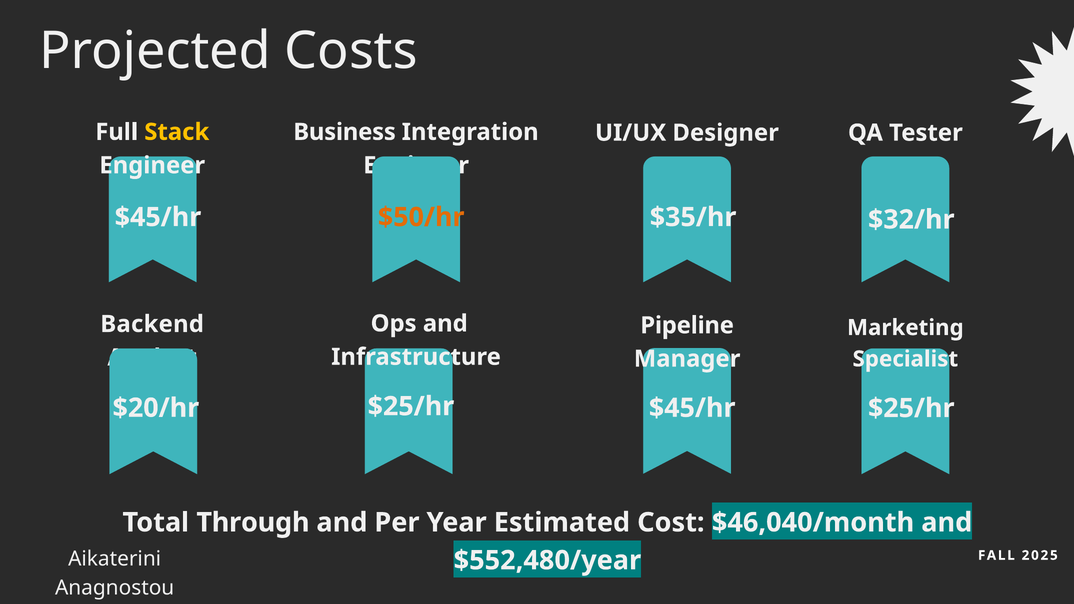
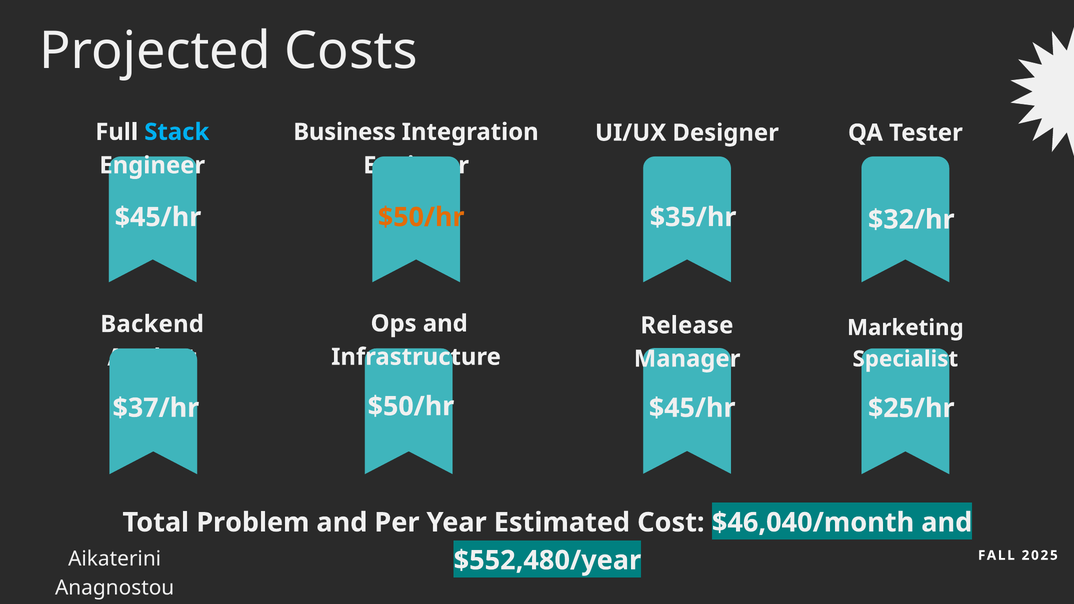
Stack colour: yellow -> light blue
Pipeline: Pipeline -> Release
$25/hr at (411, 406): $25/hr -> $50/hr
$20/hr: $20/hr -> $37/hr
Through: Through -> Problem
